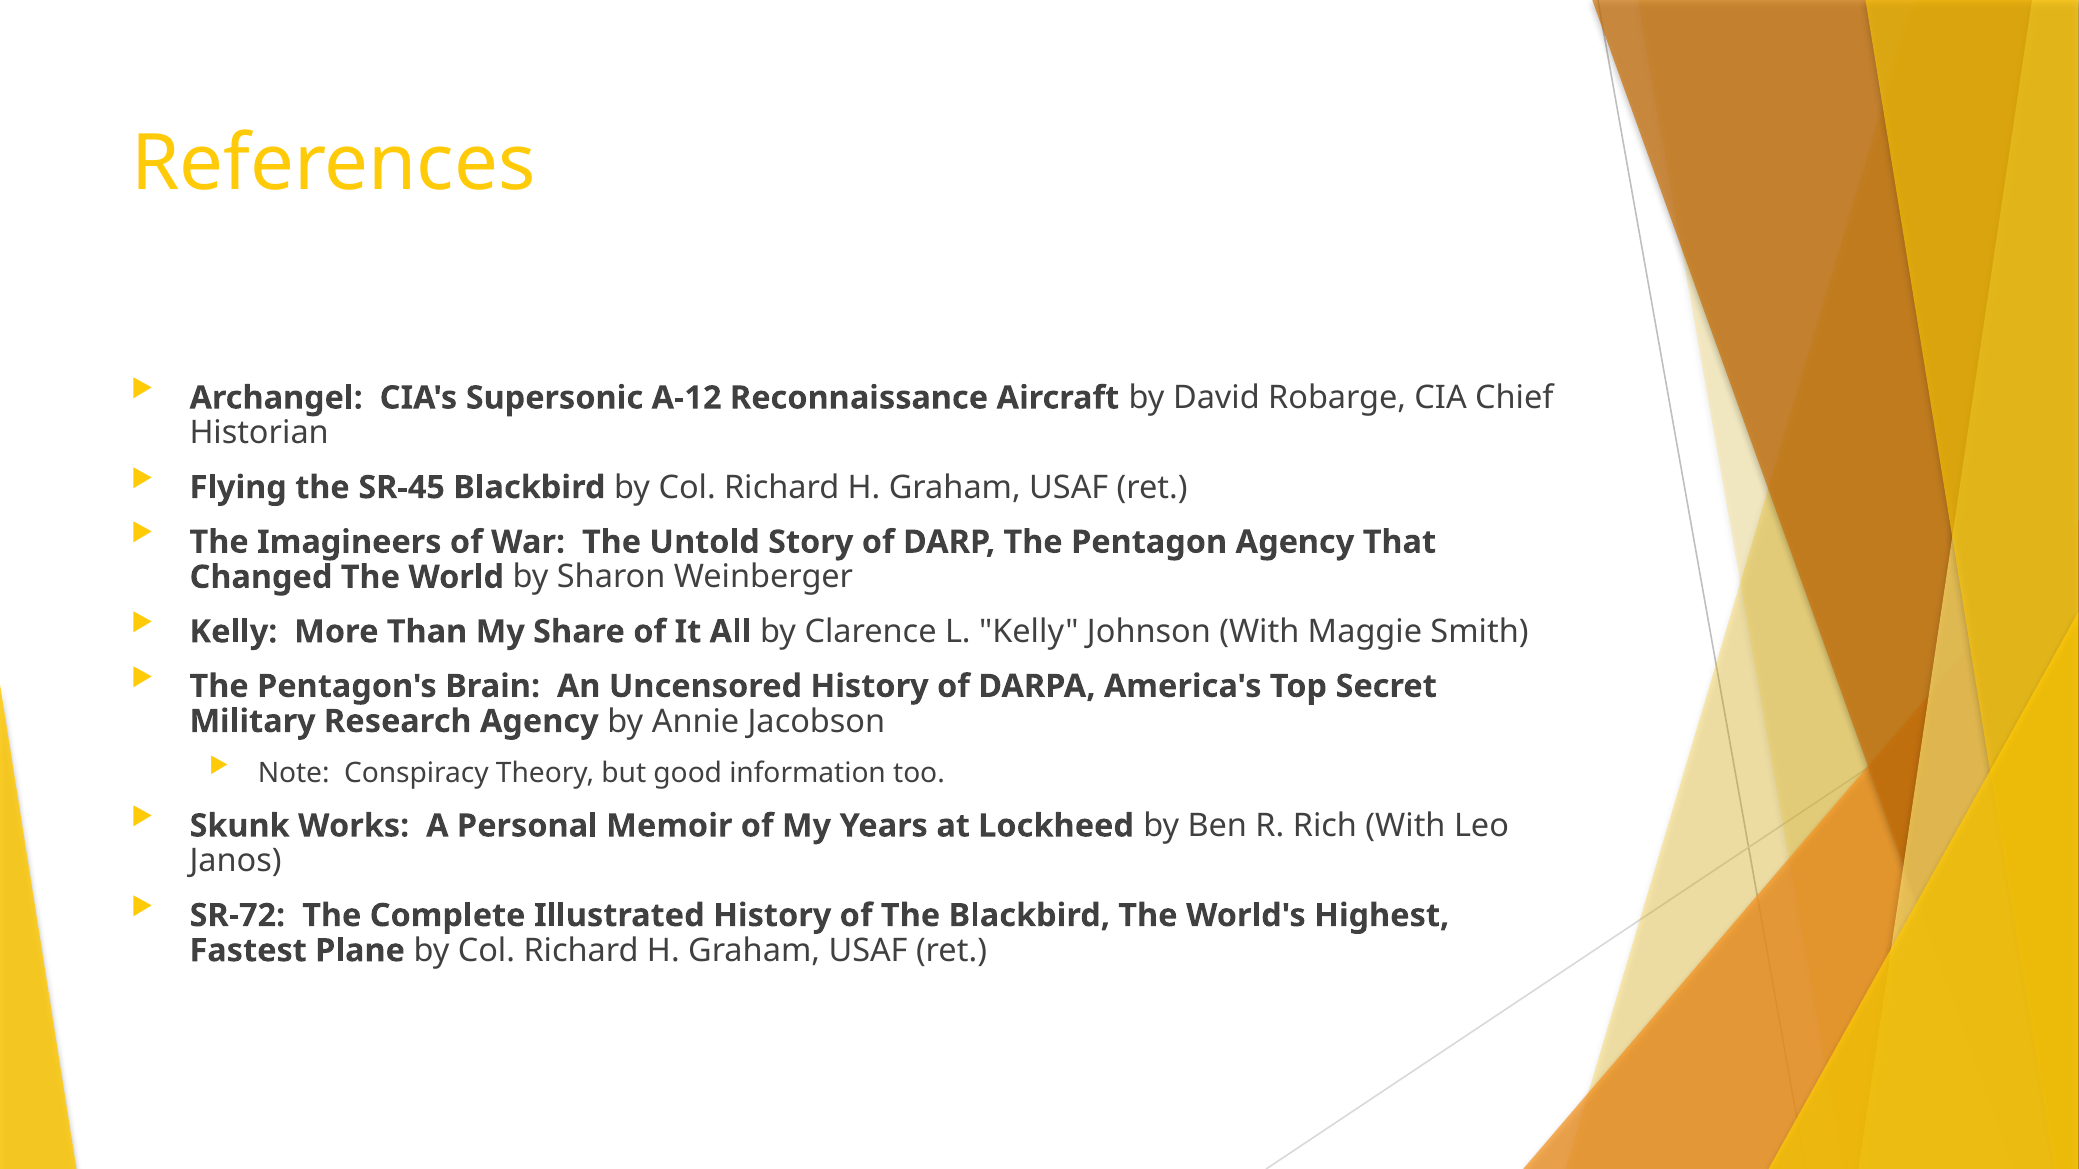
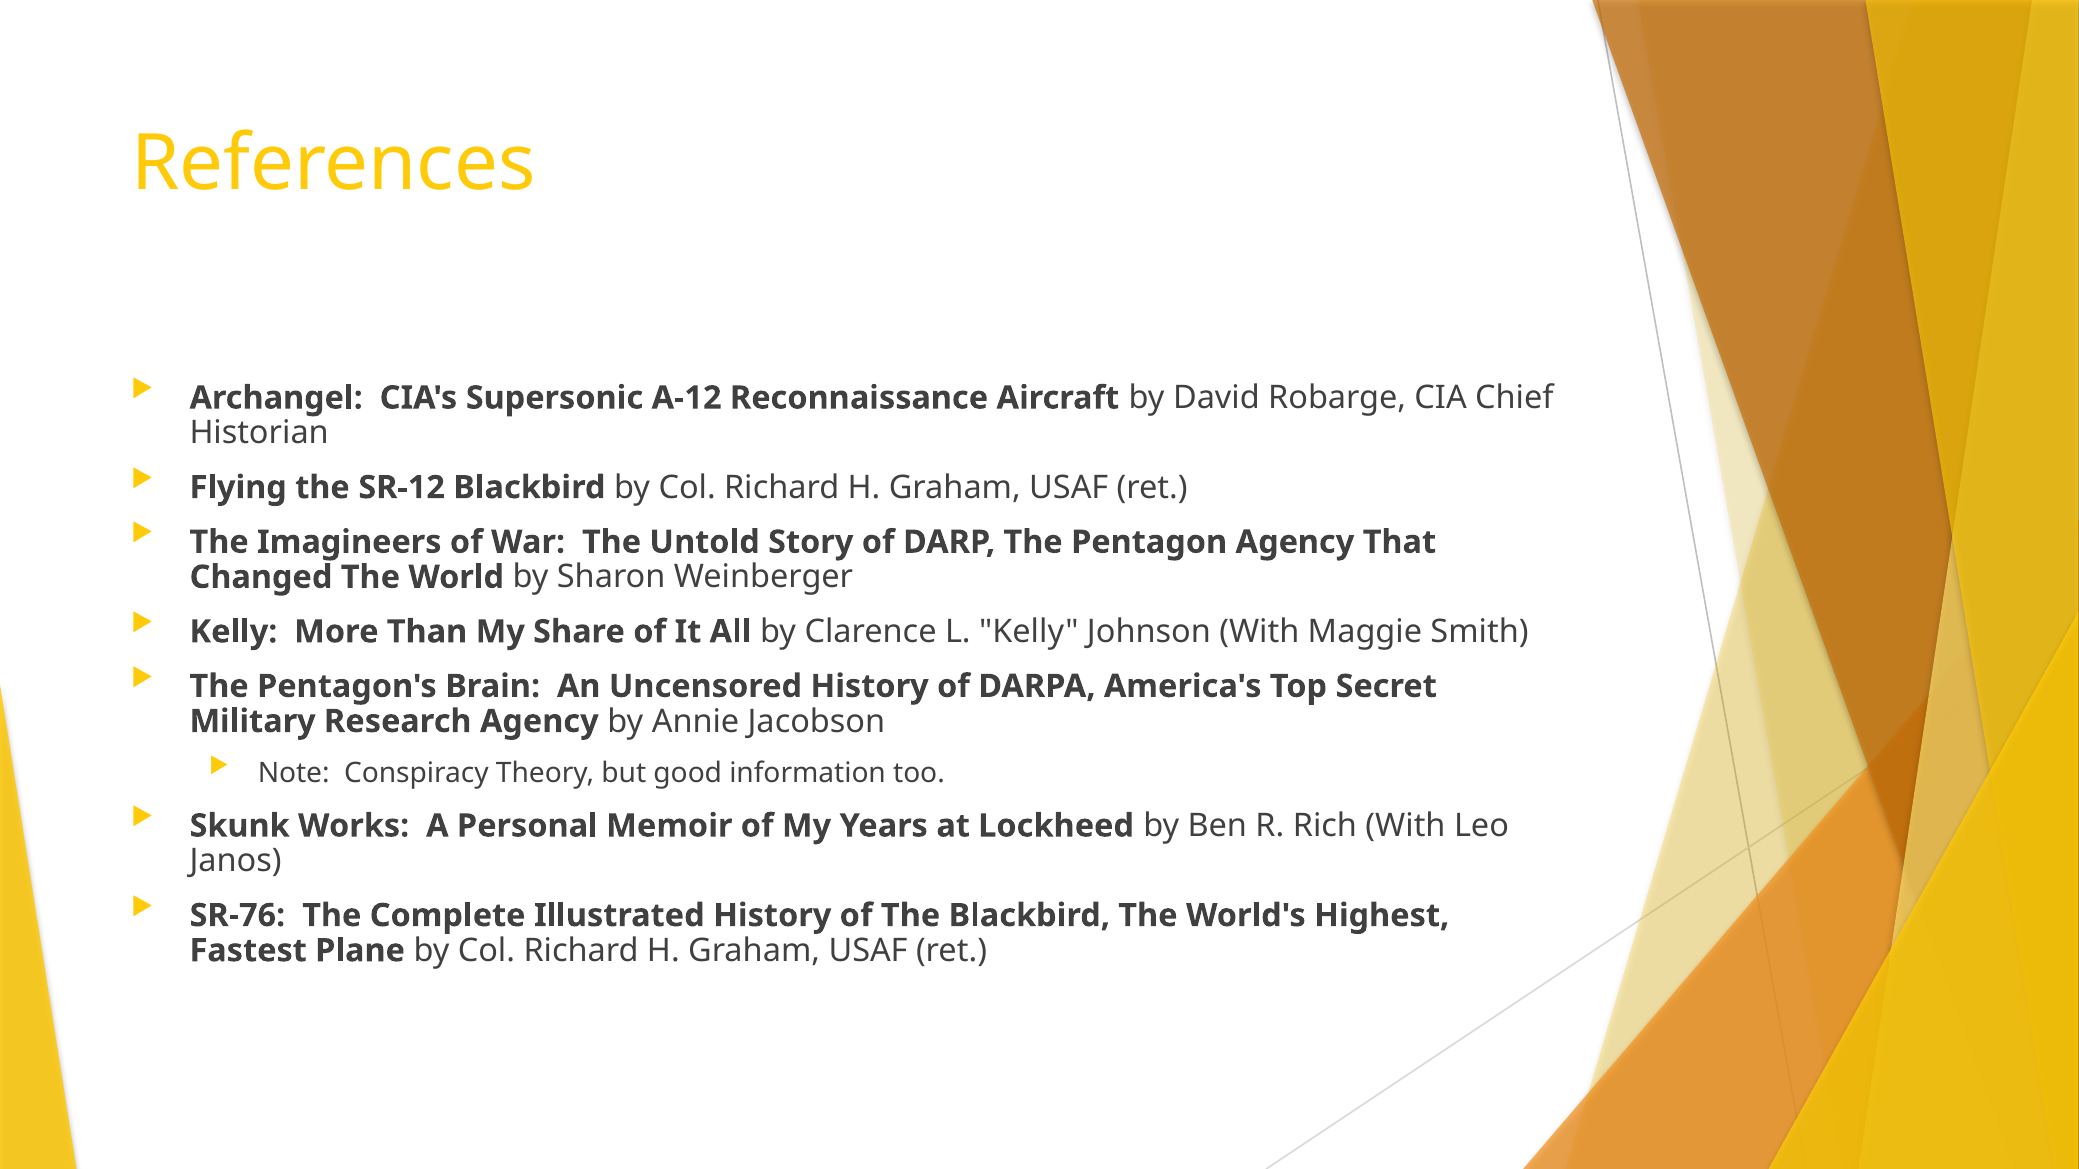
SR-45: SR-45 -> SR-12
SR-72: SR-72 -> SR-76
